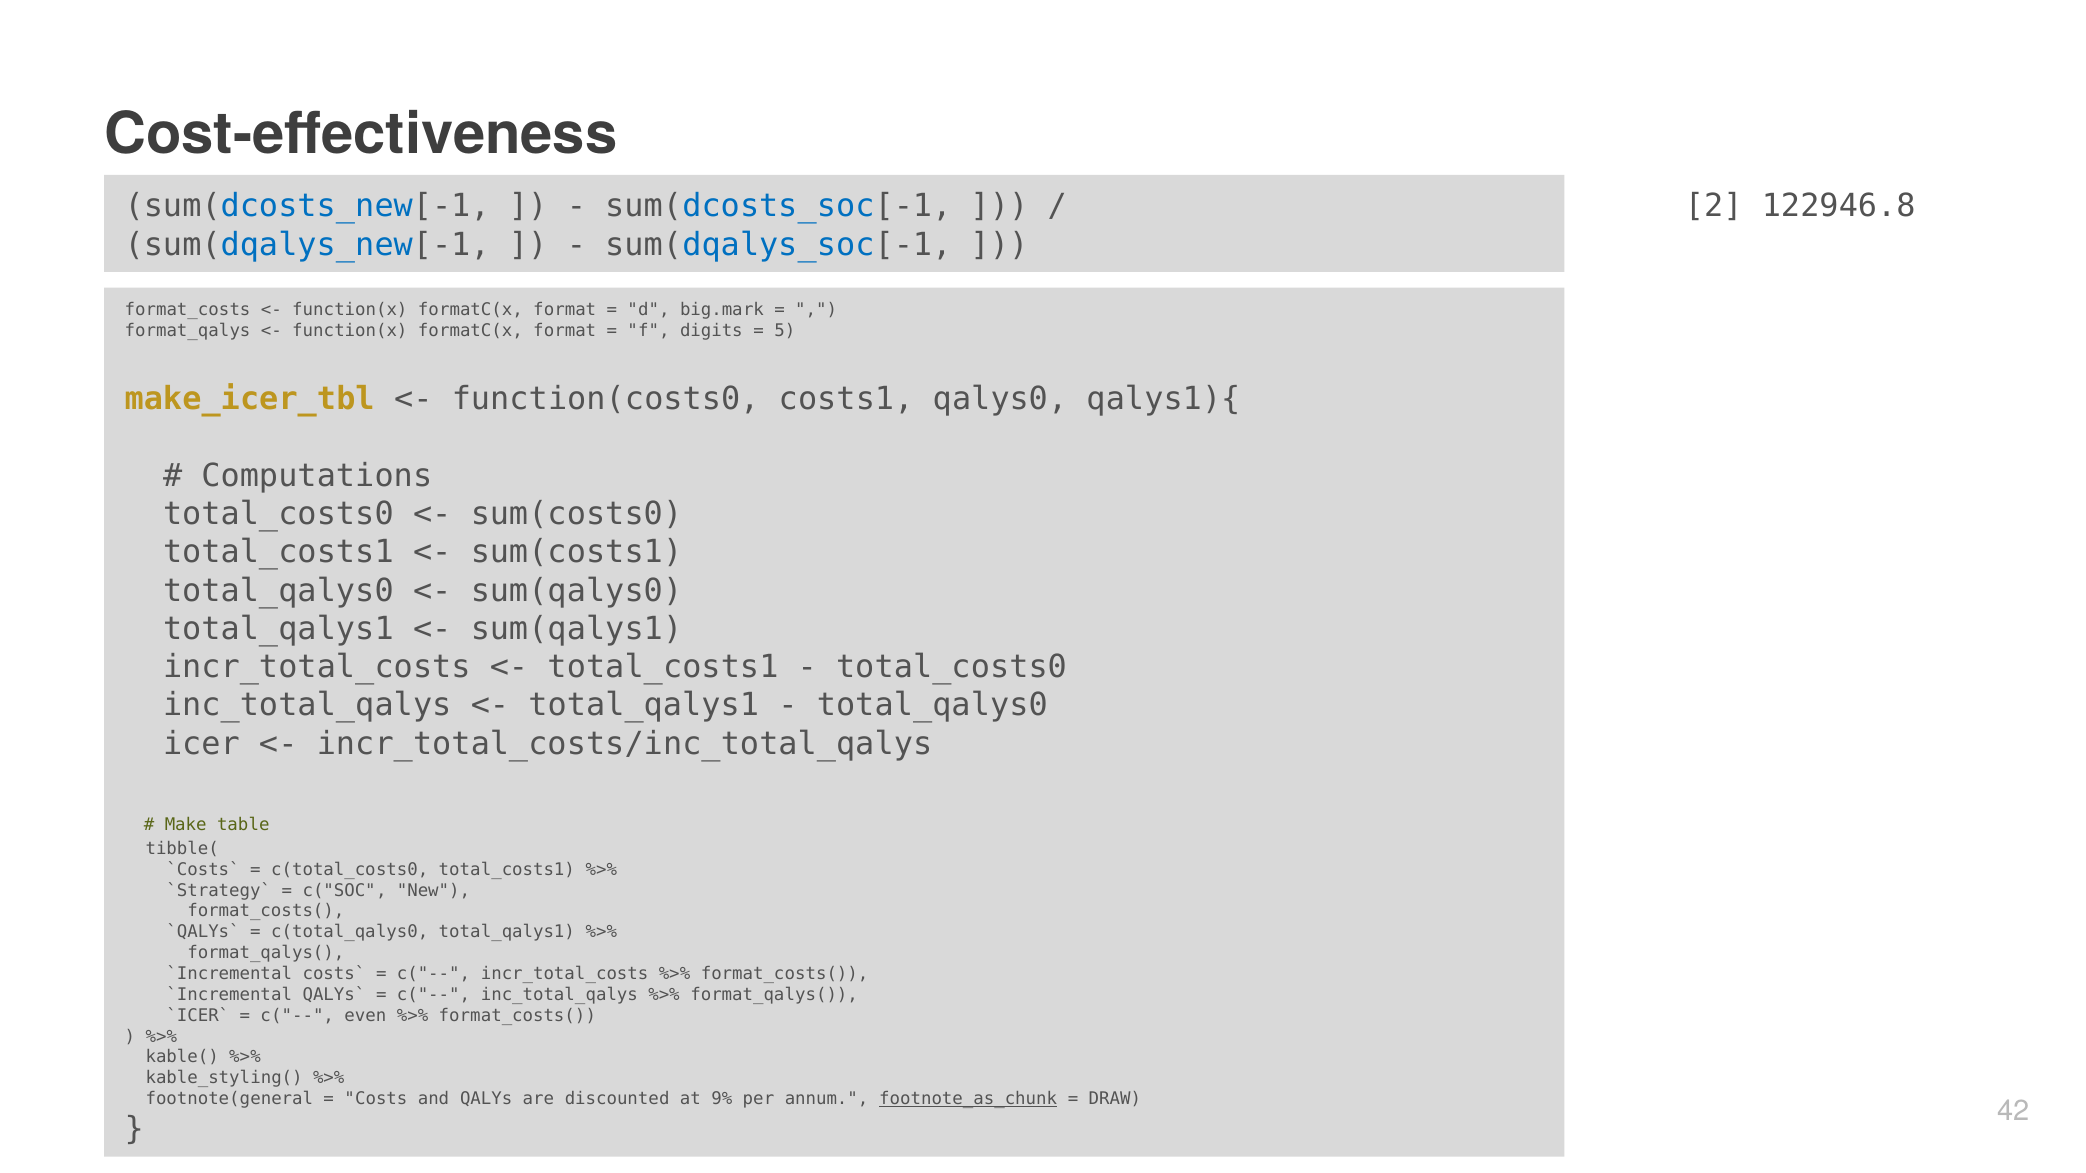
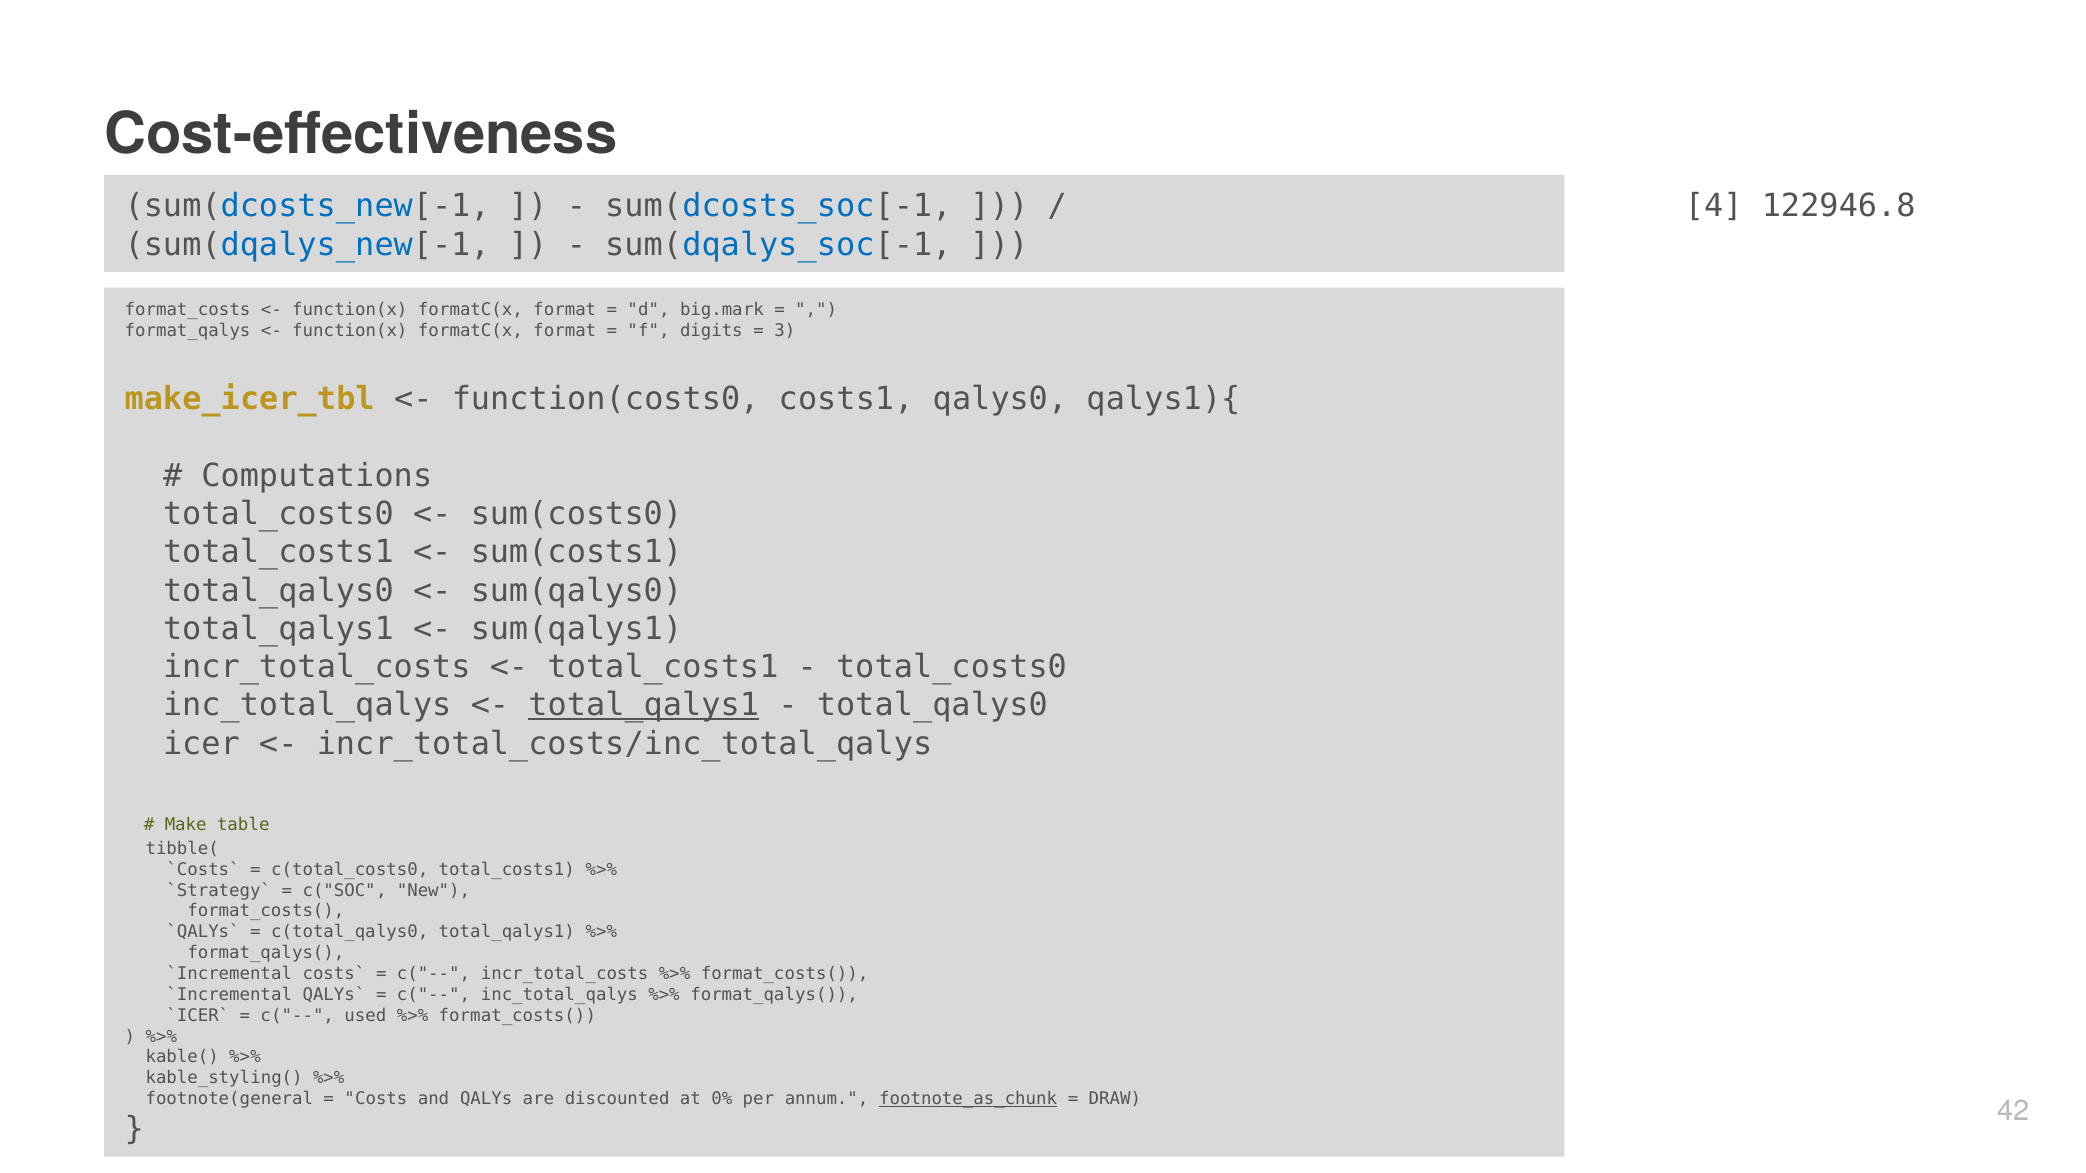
2: 2 -> 4
5: 5 -> 3
total_qalys1 at (644, 706) underline: none -> present
even: even -> used
9%: 9% -> 0%
